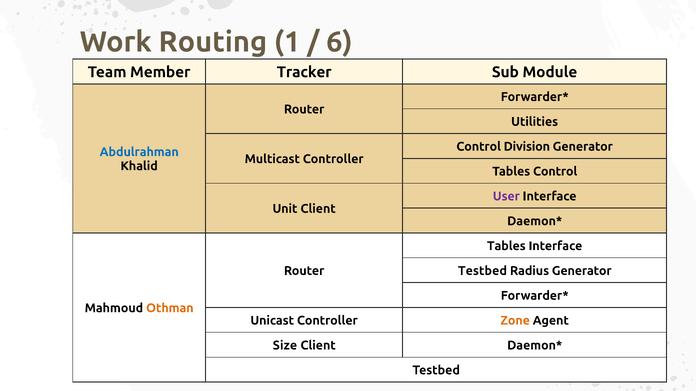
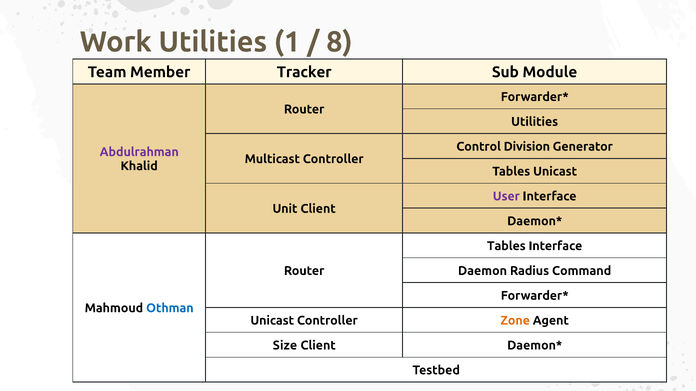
Work Routing: Routing -> Utilities
6: 6 -> 8
Abdulrahman colour: blue -> purple
Tables Control: Control -> Unicast
Testbed at (482, 271): Testbed -> Daemon
Radius Generator: Generator -> Command
Othman colour: orange -> blue
